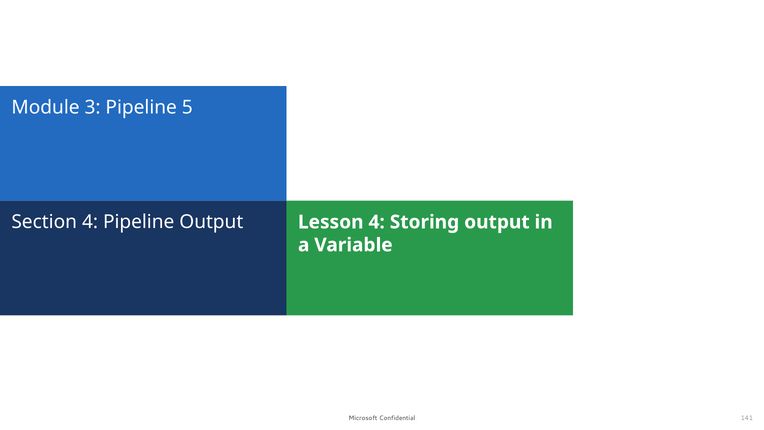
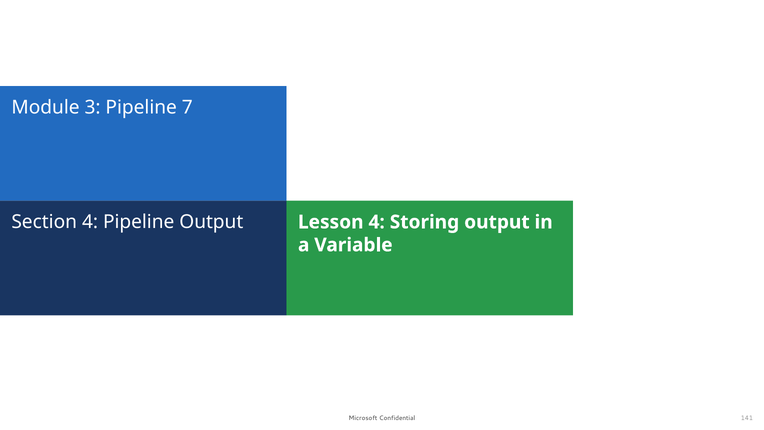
5: 5 -> 7
